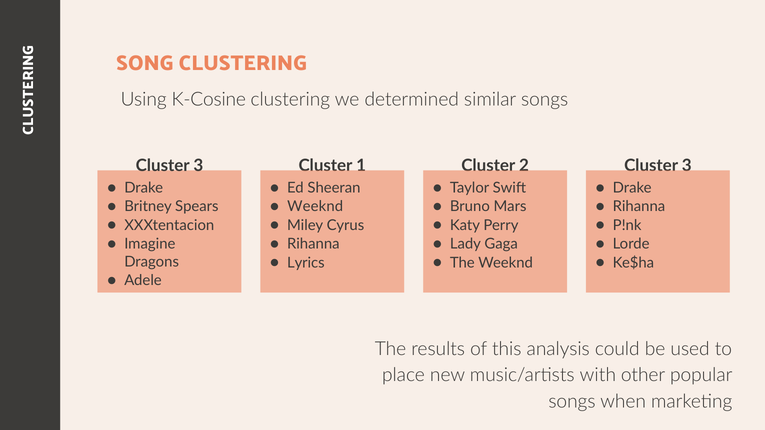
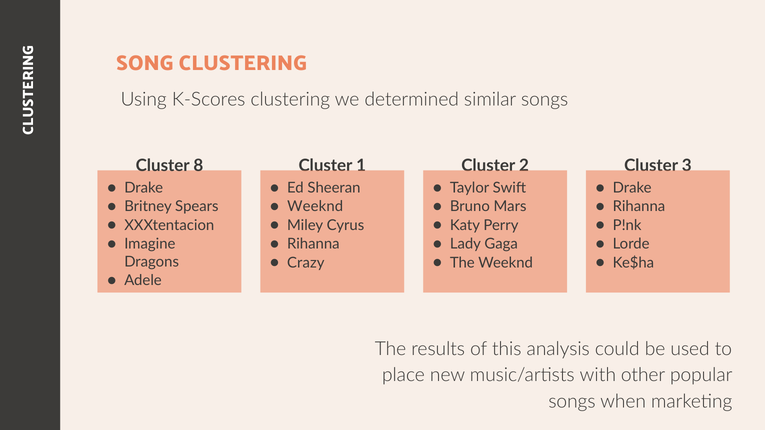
K-Cosine: K-Cosine -> K-Scores
3 at (198, 166): 3 -> 8
Lyrics: Lyrics -> Crazy
